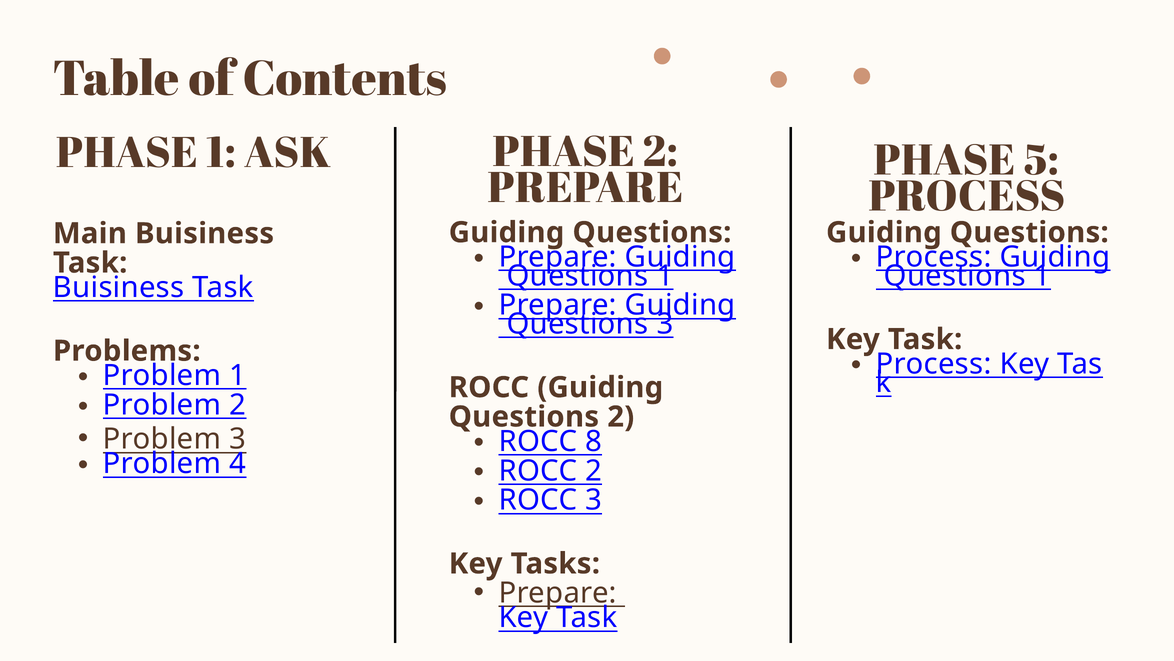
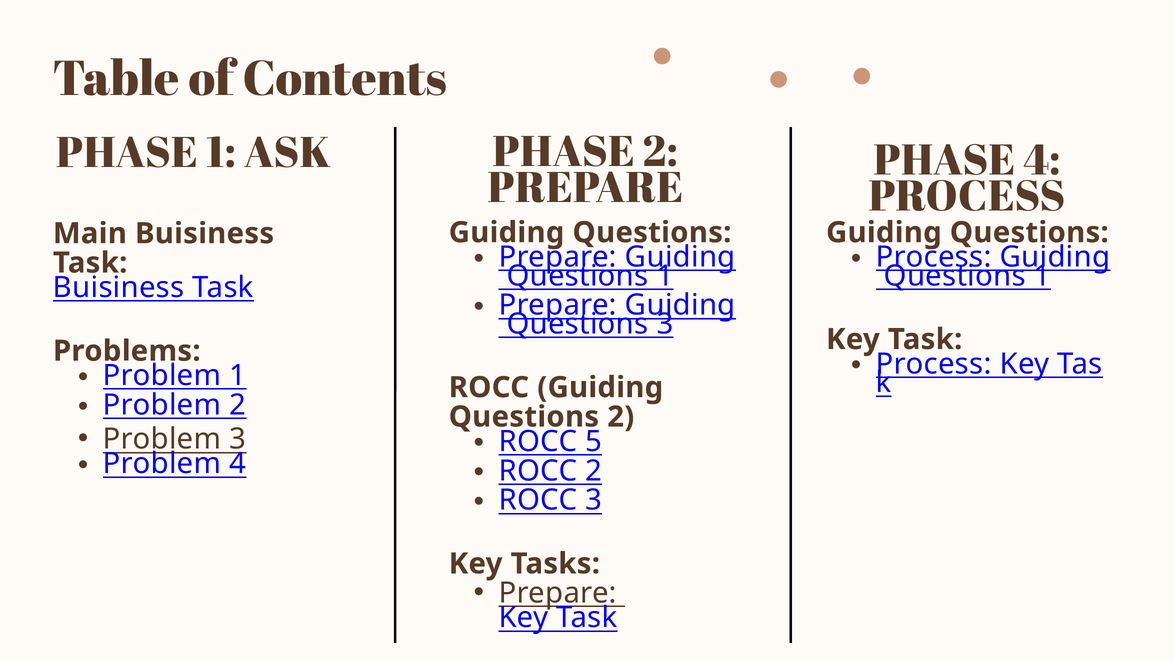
PHASE 5: 5 -> 4
8: 8 -> 5
